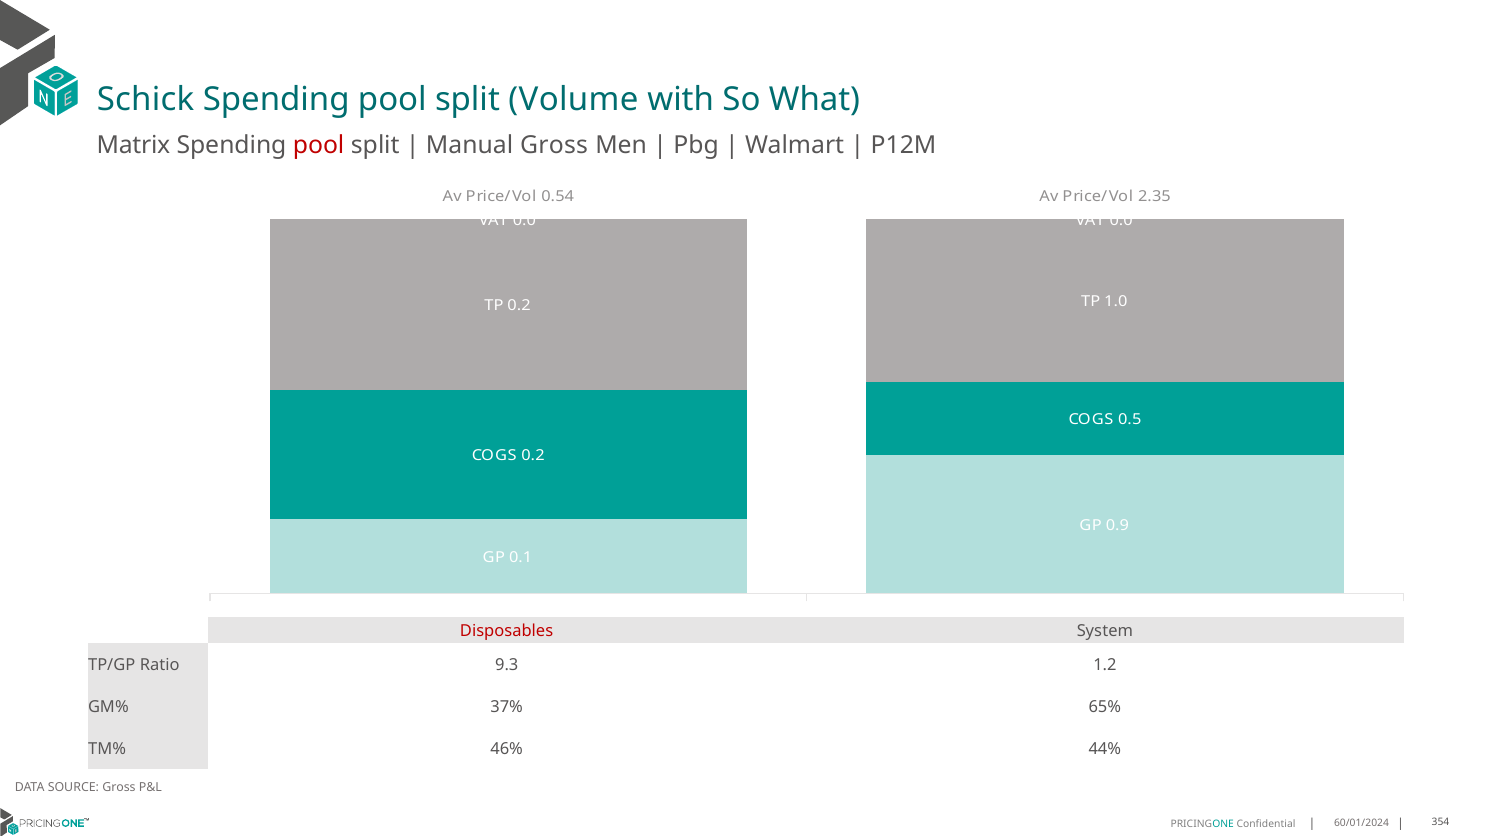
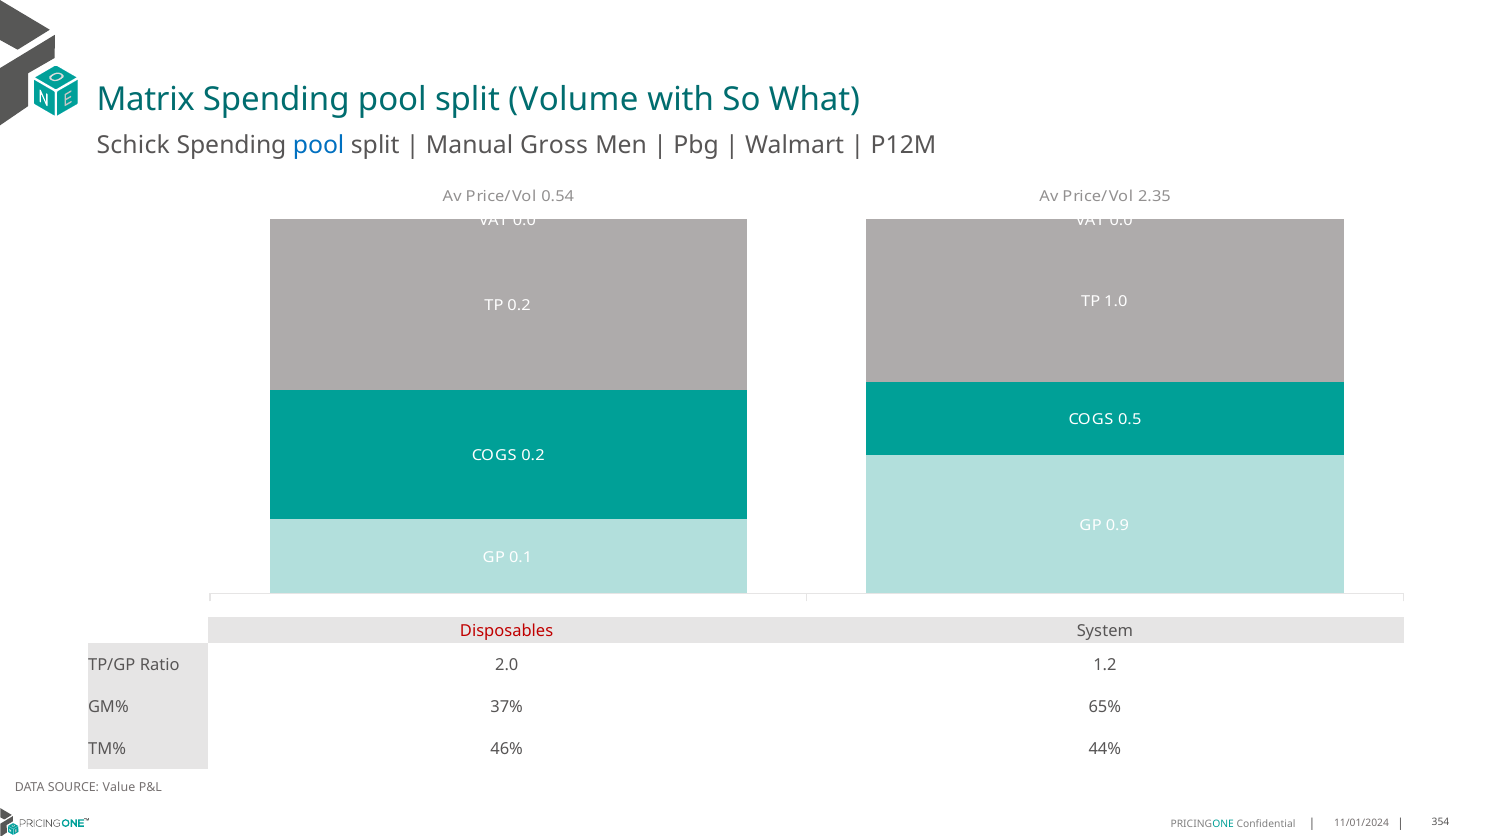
Schick: Schick -> Matrix
Matrix: Matrix -> Schick
pool at (319, 145) colour: red -> blue
9.3: 9.3 -> 2.0
SOURCE Gross: Gross -> Value
60/01/2024: 60/01/2024 -> 11/01/2024
